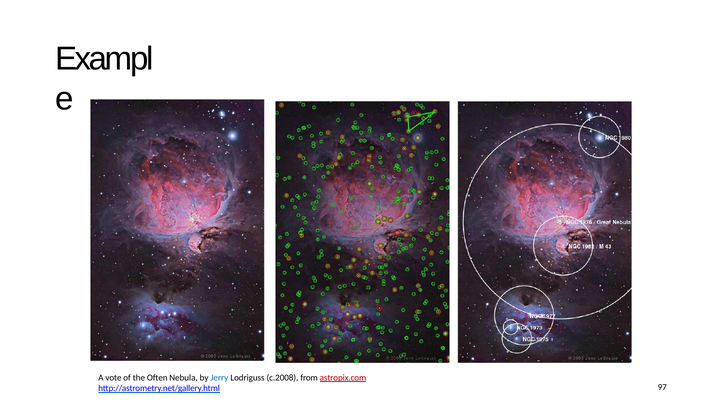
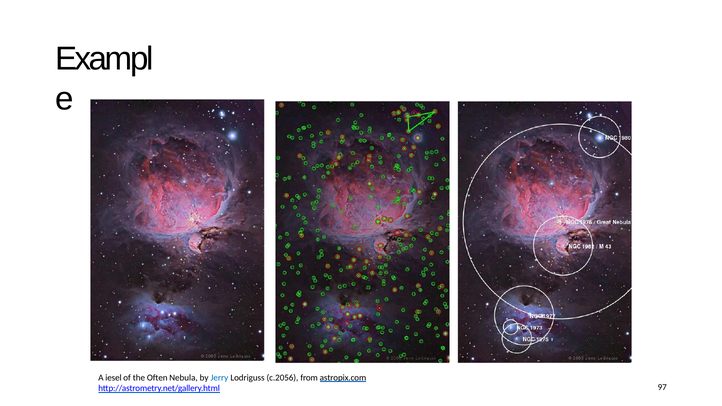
vote: vote -> iesel
c.2008: c.2008 -> c.2056
astropix.com colour: red -> black
